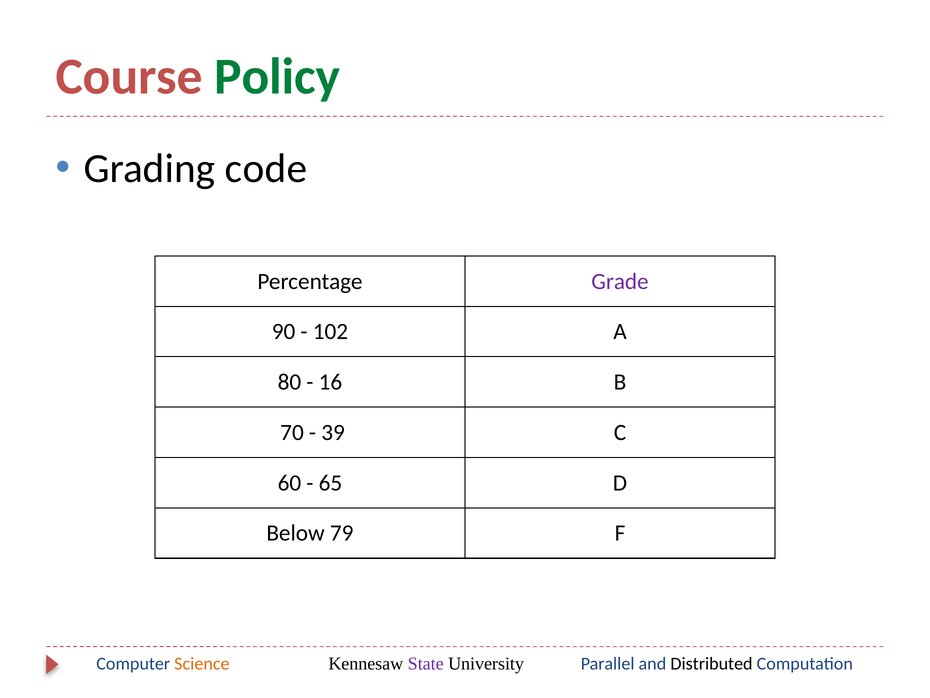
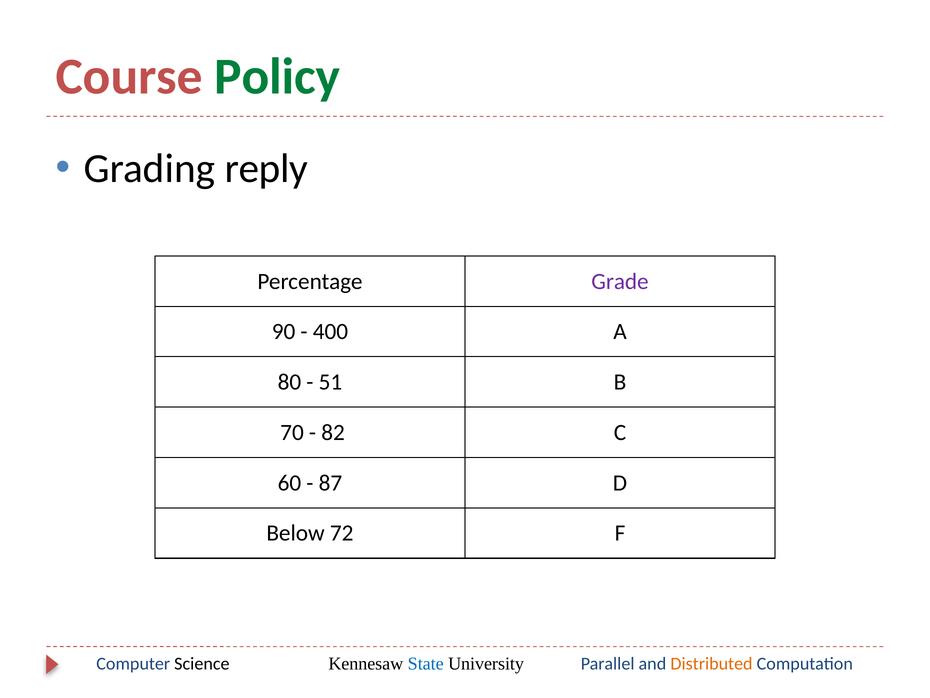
code: code -> reply
102: 102 -> 400
16: 16 -> 51
39: 39 -> 82
65: 65 -> 87
79: 79 -> 72
State colour: purple -> blue
Science colour: orange -> black
Distributed colour: black -> orange
